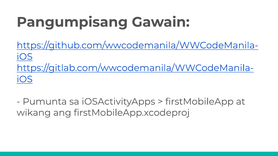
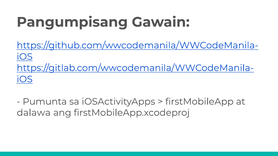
wikang: wikang -> dalawa
